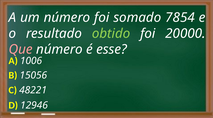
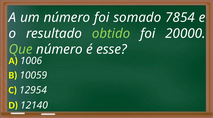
Que colour: pink -> light green
15056: 15056 -> 10059
48221: 48221 -> 12954
12946: 12946 -> 12140
